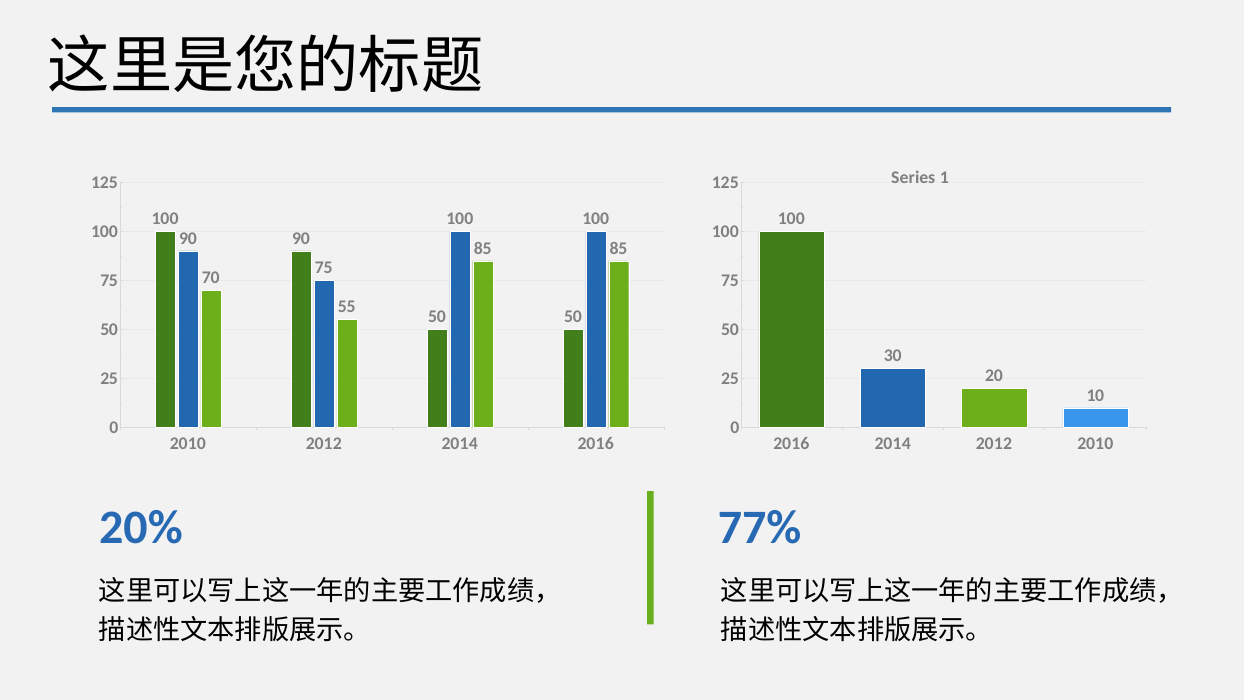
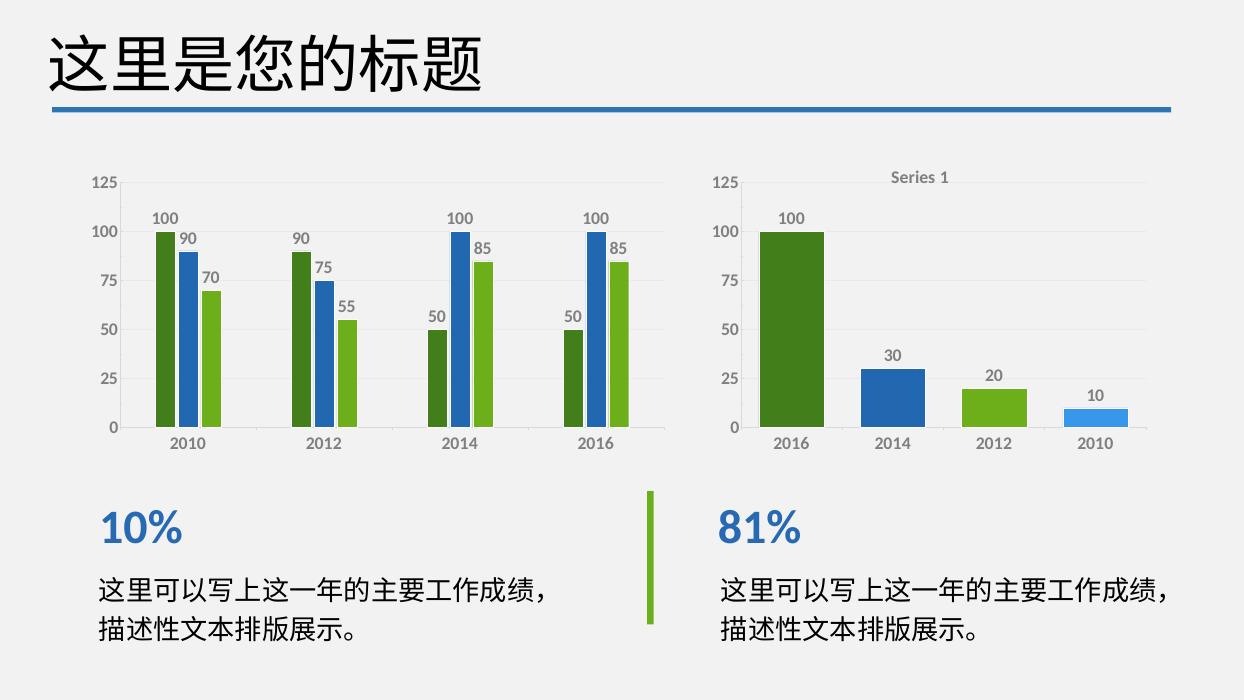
20%: 20% -> 10%
77%: 77% -> 81%
